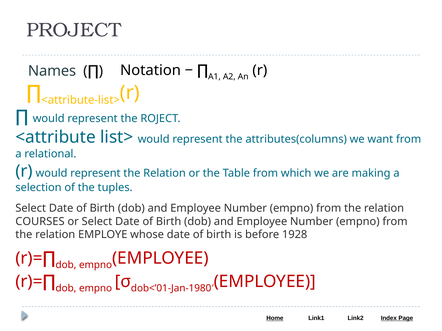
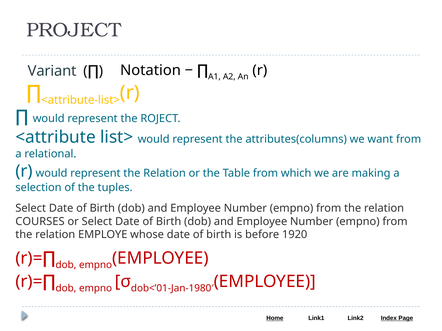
Names: Names -> Variant
1928: 1928 -> 1920
